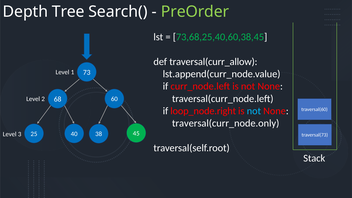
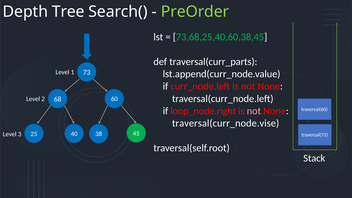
traversal(curr_allow: traversal(curr_allow -> traversal(curr_parts
not at (254, 111) colour: light blue -> pink
traversal(curr_node.only: traversal(curr_node.only -> traversal(curr_node.vise
